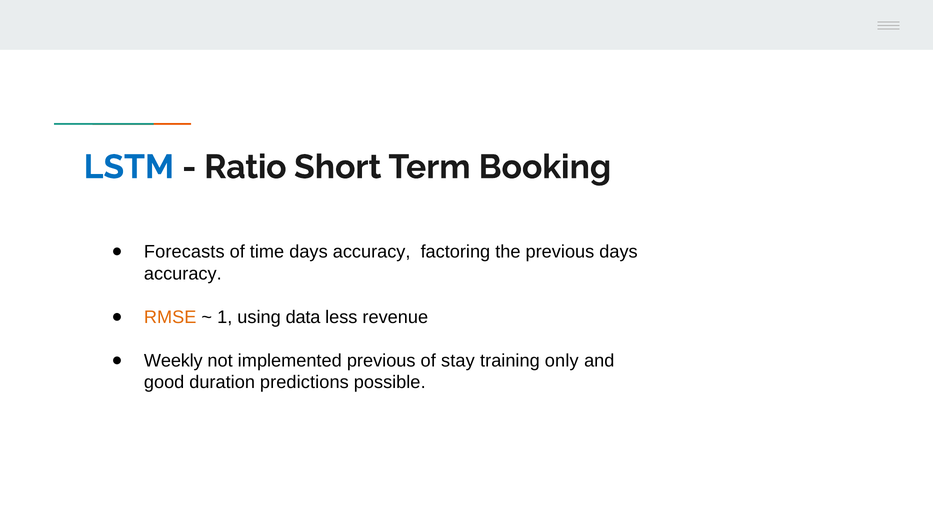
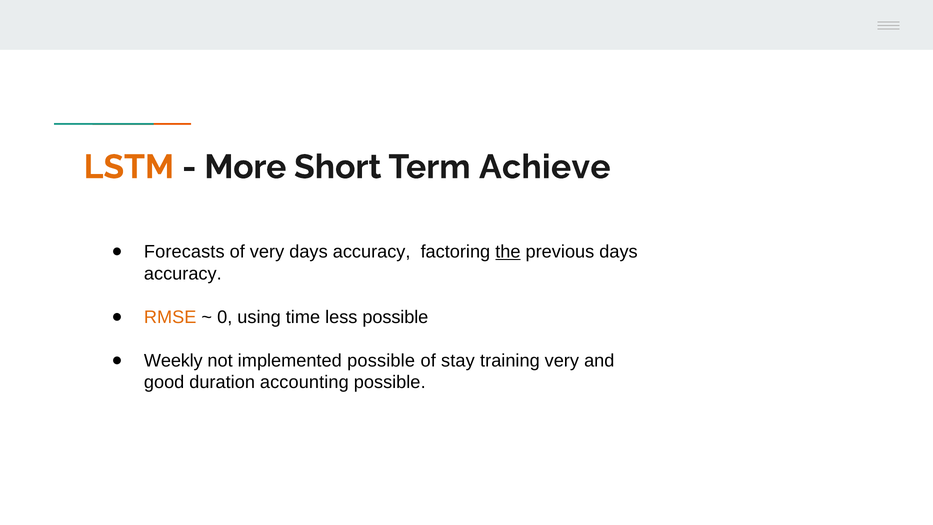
LSTM colour: blue -> orange
Ratio: Ratio -> More
Booking: Booking -> Achieve
of time: time -> very
the underline: none -> present
1 at (225, 317): 1 -> 0
data: data -> time
less revenue: revenue -> possible
implemented previous: previous -> possible
training only: only -> very
predictions: predictions -> accounting
